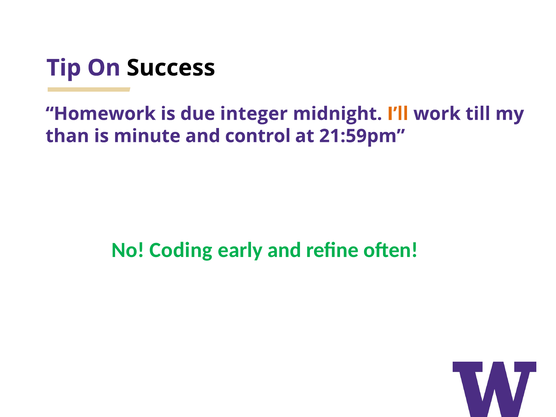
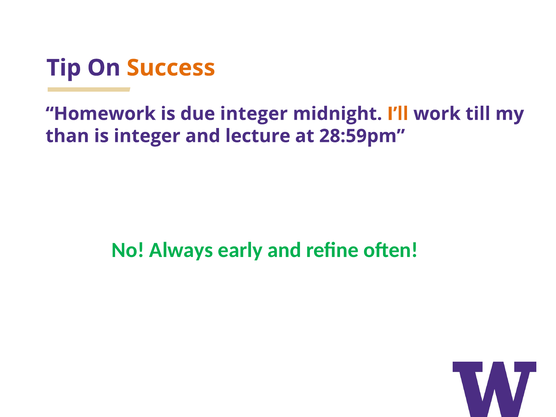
Success colour: black -> orange
is minute: minute -> integer
control: control -> lecture
21:59pm: 21:59pm -> 28:59pm
Coding: Coding -> Always
